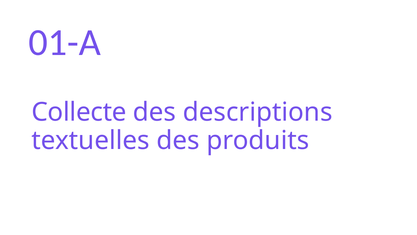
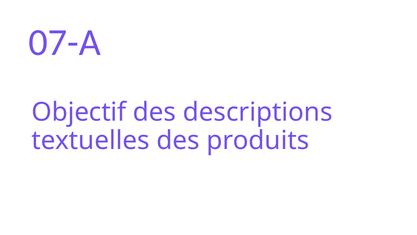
01-A: 01-A -> 07-A
Collecte: Collecte -> Objectif
